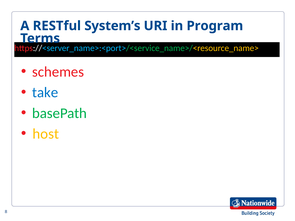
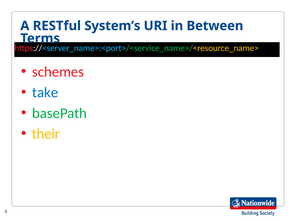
Program: Program -> Between
host: host -> their
